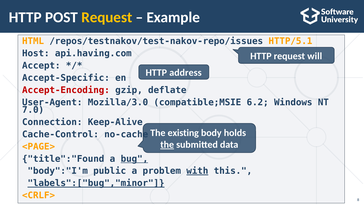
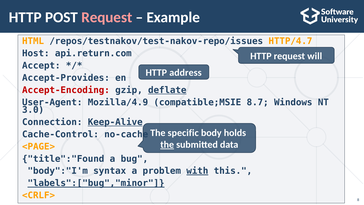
Request at (107, 17) colour: yellow -> pink
HTTP/5.1: HTTP/5.1 -> HTTP/4.7
api.having.com: api.having.com -> api.return.com
Accept-Specific: Accept-Specific -> Accept-Provides
deflate underline: none -> present
Mozilla/3.0: Mozilla/3.0 -> Mozilla/4.9
6.2: 6.2 -> 8.7
7.0: 7.0 -> 3.0
Keep-Alive underline: none -> present
existing: existing -> specific
bug underline: present -> none
public: public -> syntax
